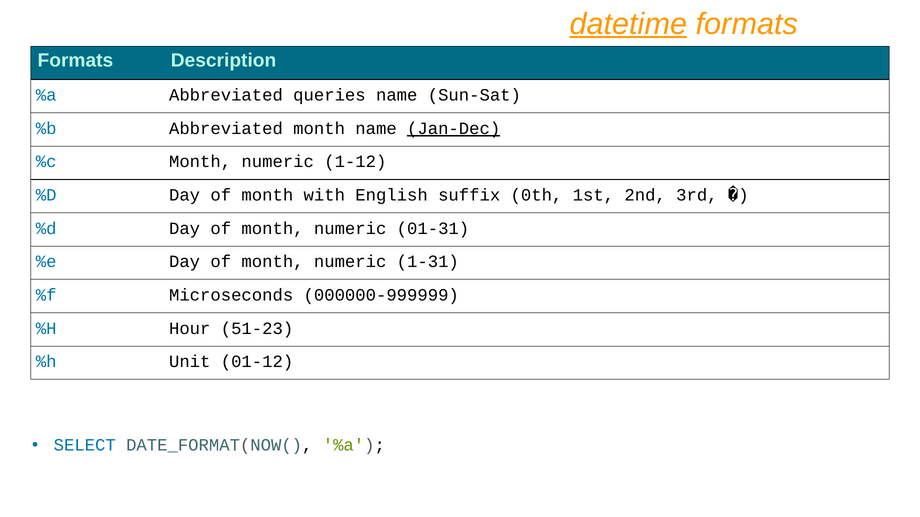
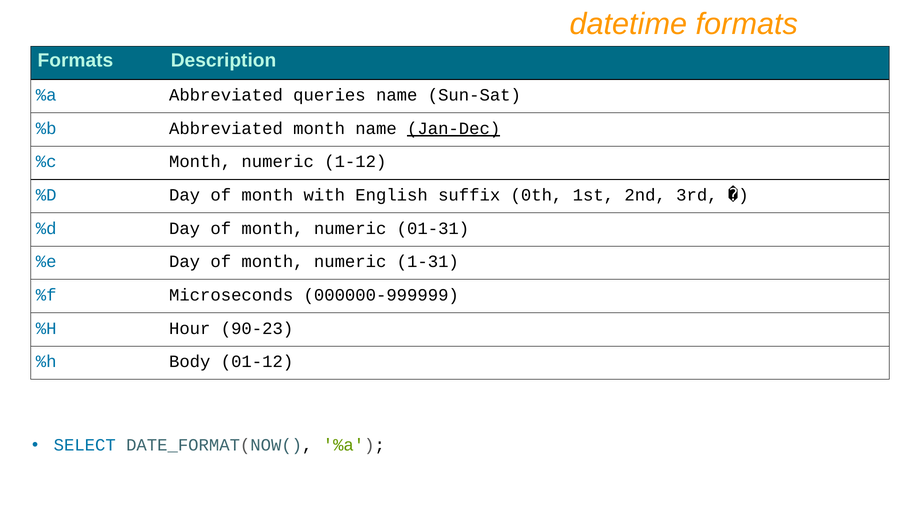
datetime underline: present -> none
51-23: 51-23 -> 90-23
Unit: Unit -> Body
